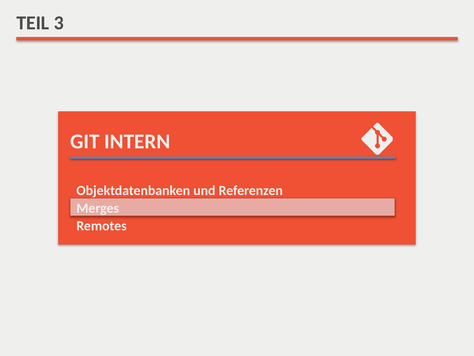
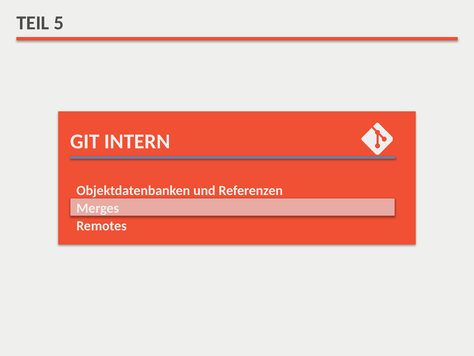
3: 3 -> 5
